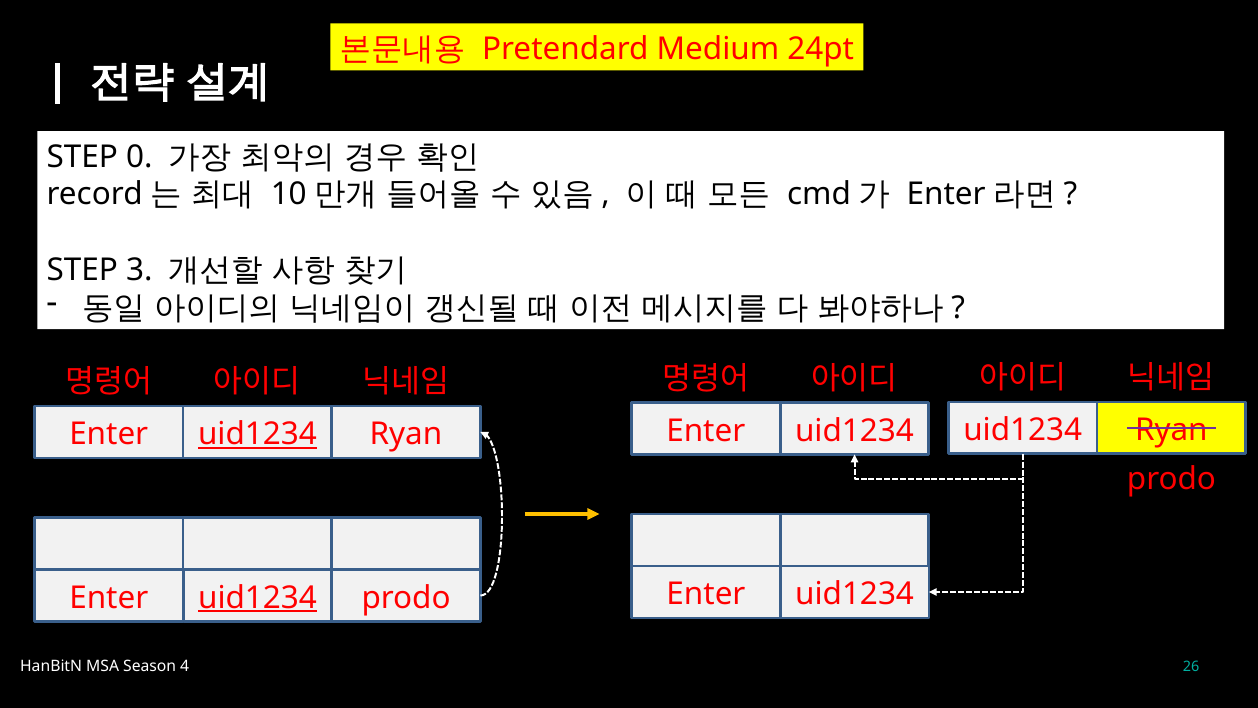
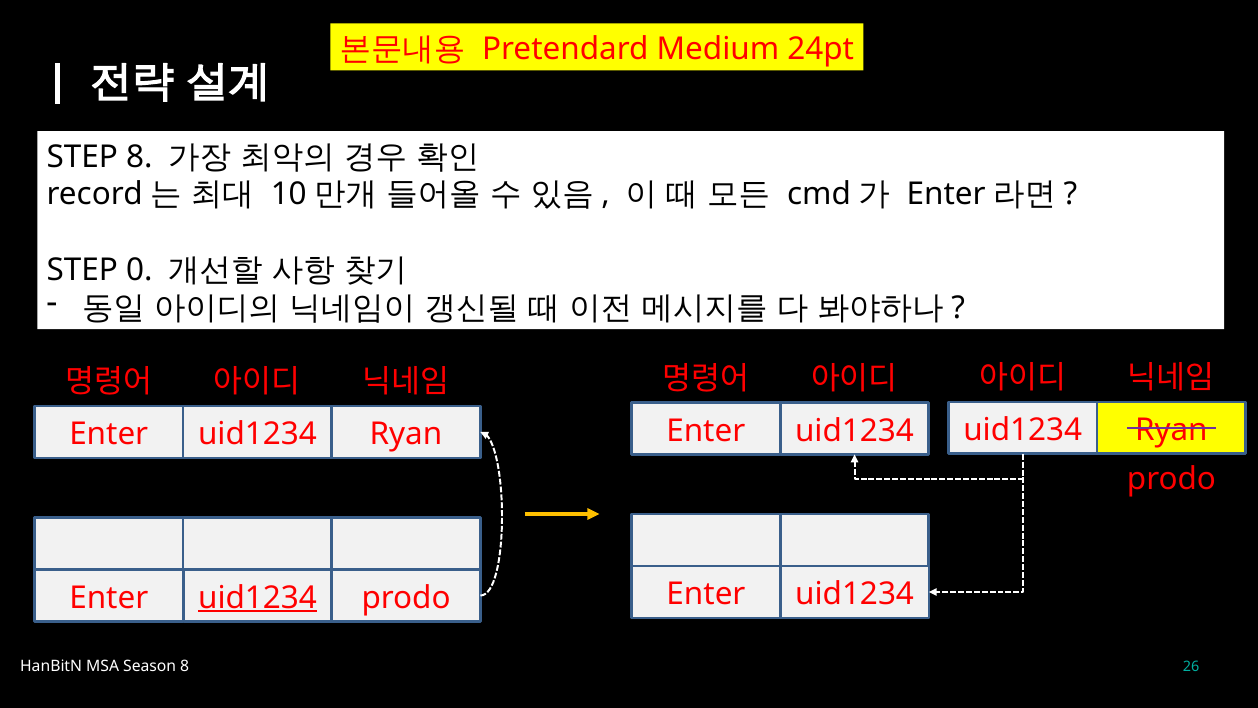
STEP 0: 0 -> 8
3: 3 -> 0
uid1234 at (257, 434) underline: present -> none
4 at (185, 666): 4 -> 8
